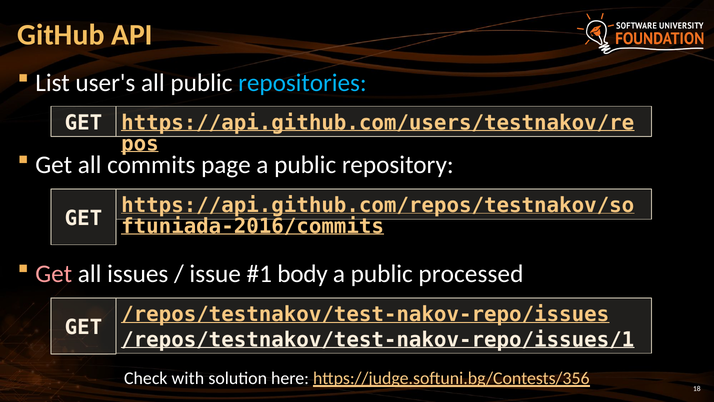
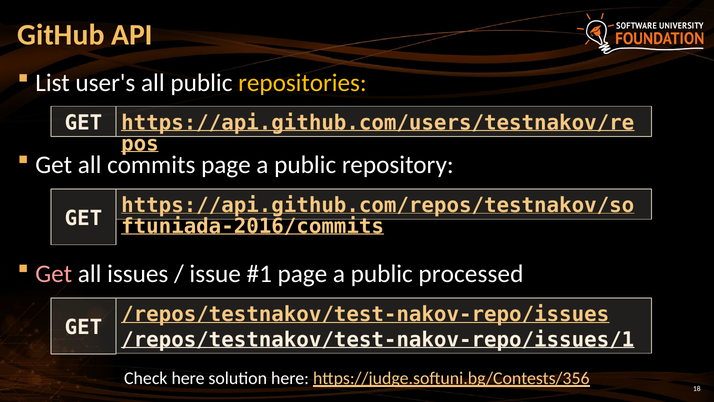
repositories colour: light blue -> yellow
body at (303, 274): body -> page
Check with: with -> here
